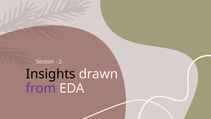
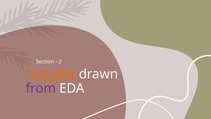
Insights colour: black -> orange
